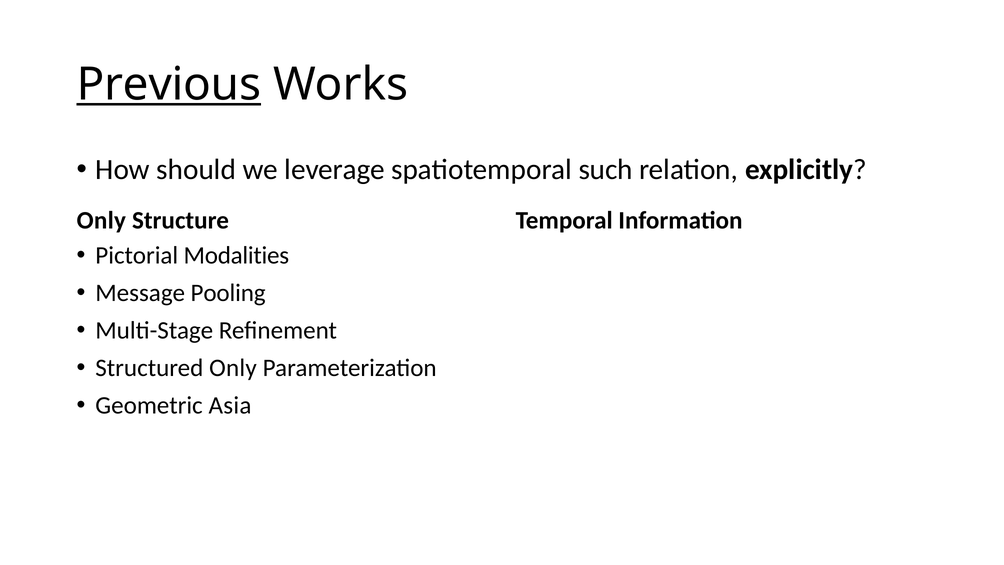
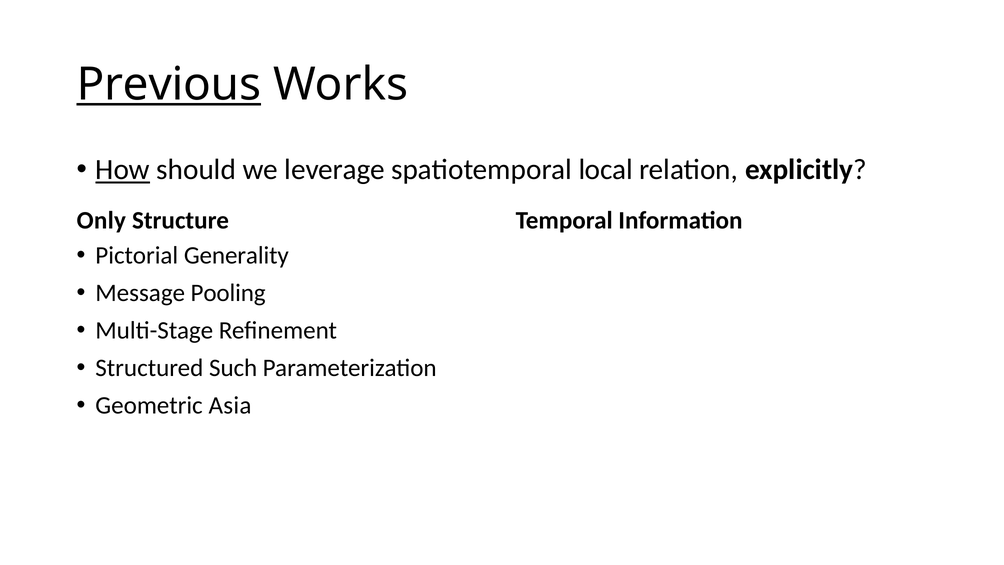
How underline: none -> present
such: such -> local
Modalities: Modalities -> Generality
Structured Only: Only -> Such
